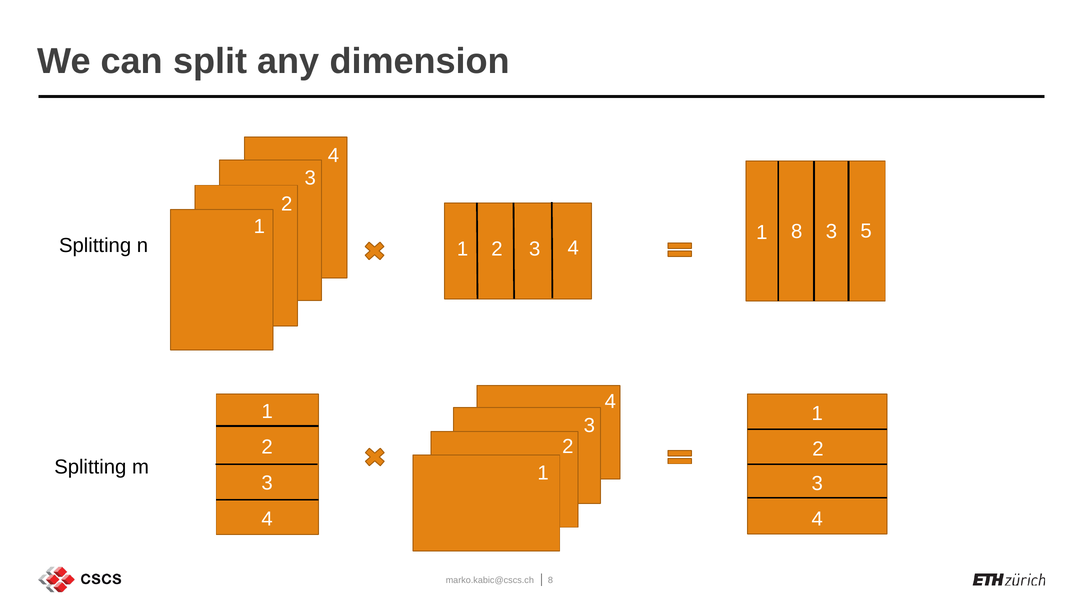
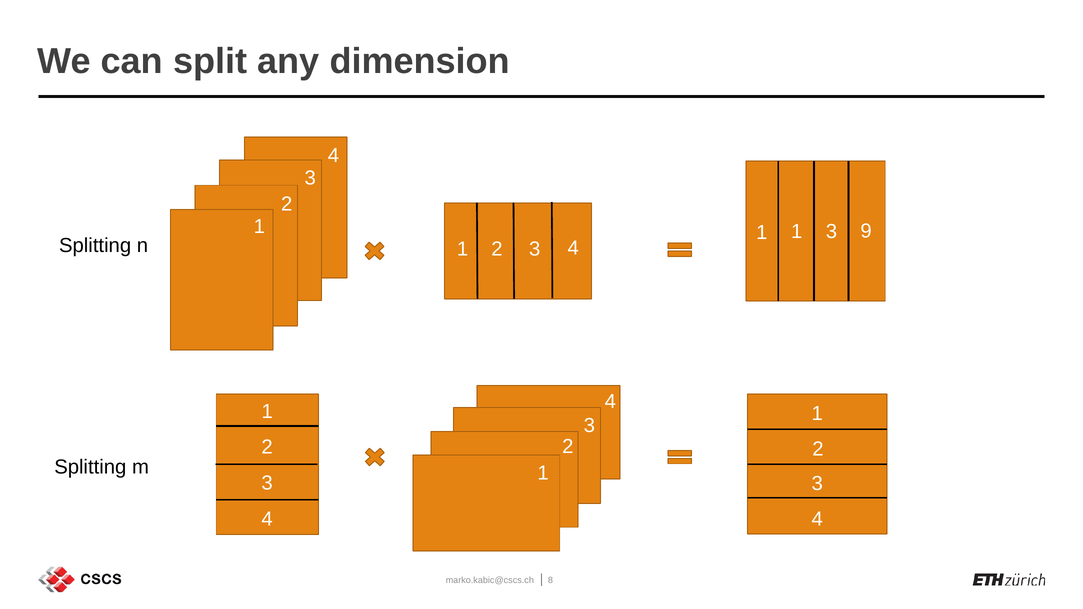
1 8: 8 -> 1
5: 5 -> 9
